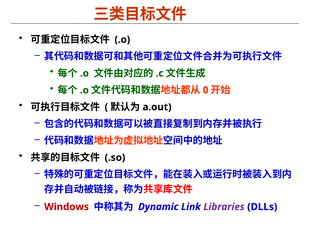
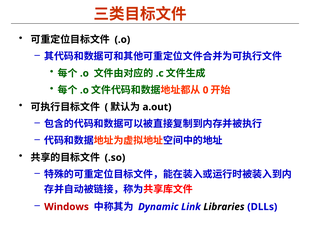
Libraries colour: purple -> black
